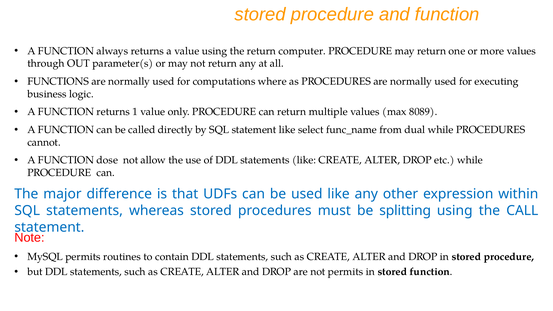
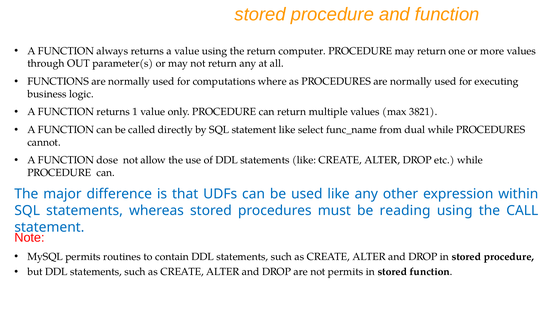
8089: 8089 -> 3821
splitting: splitting -> reading
